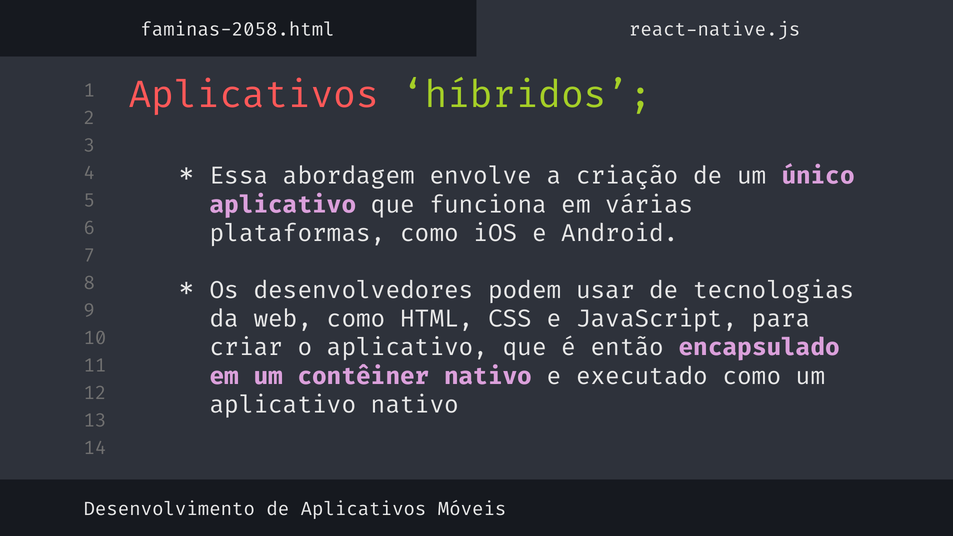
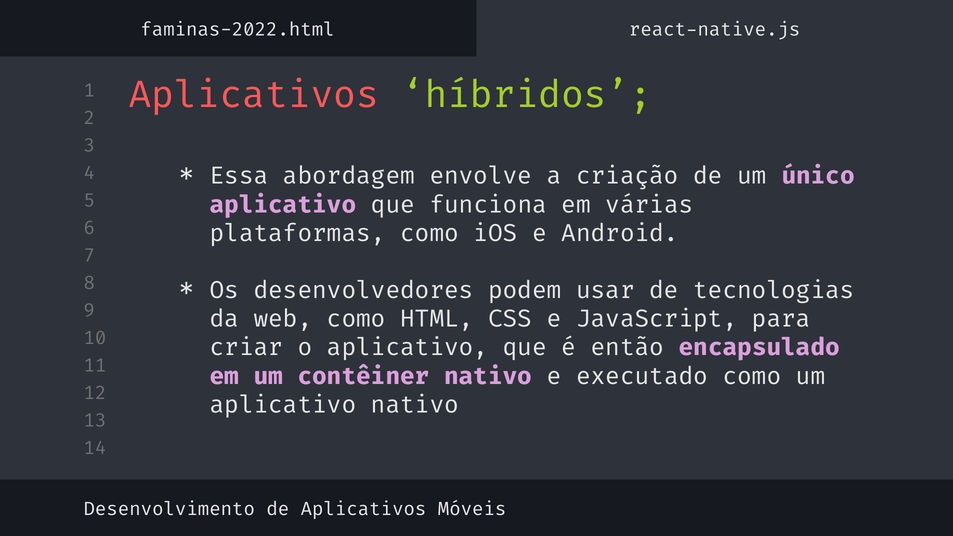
faminas-2058.html: faminas-2058.html -> faminas-2022.html
